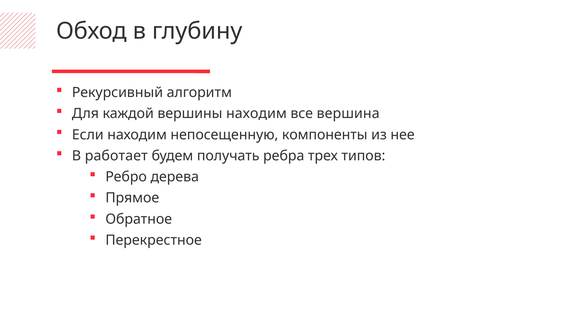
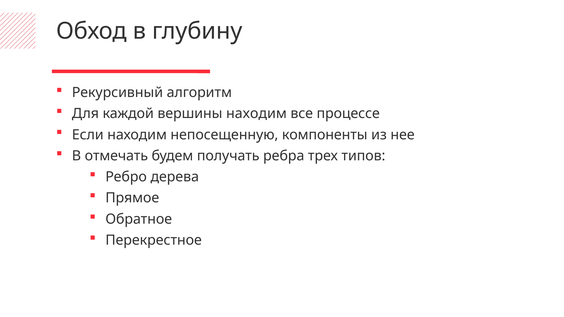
вершина: вершина -> процессе
работает: работает -> отмечать
